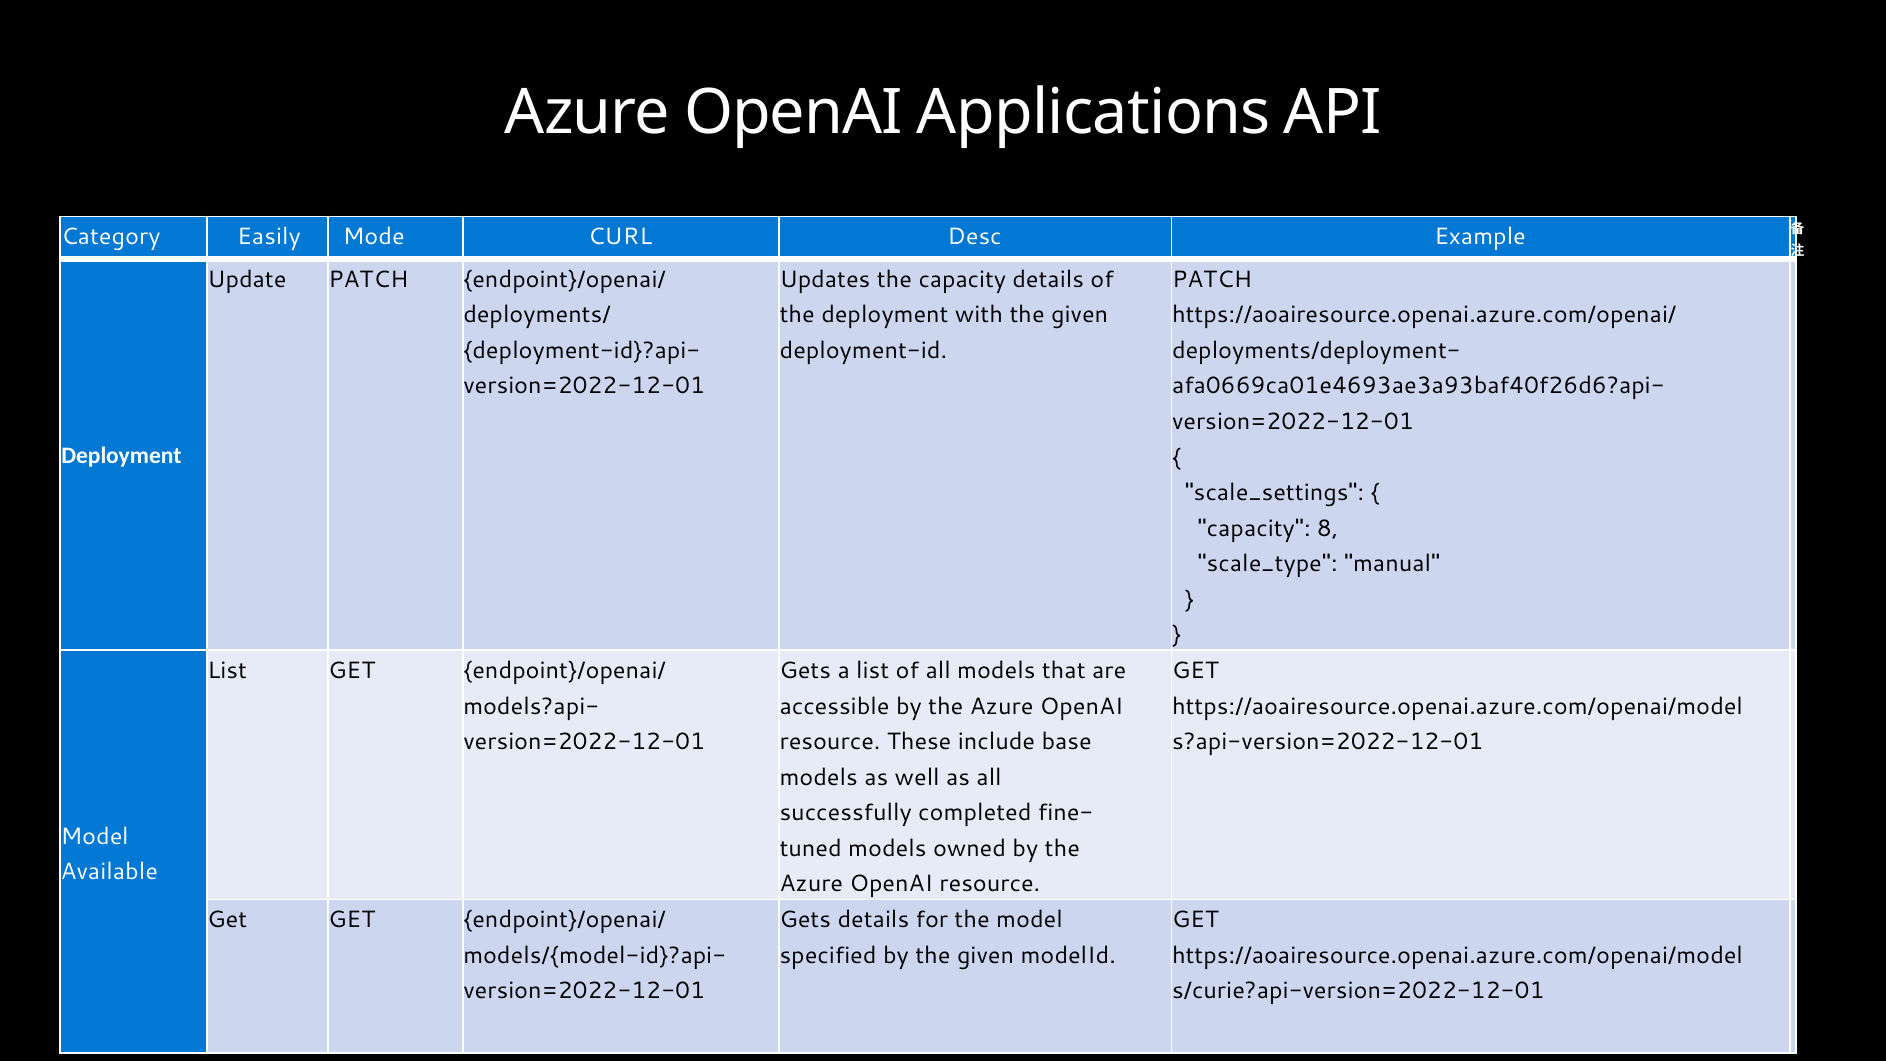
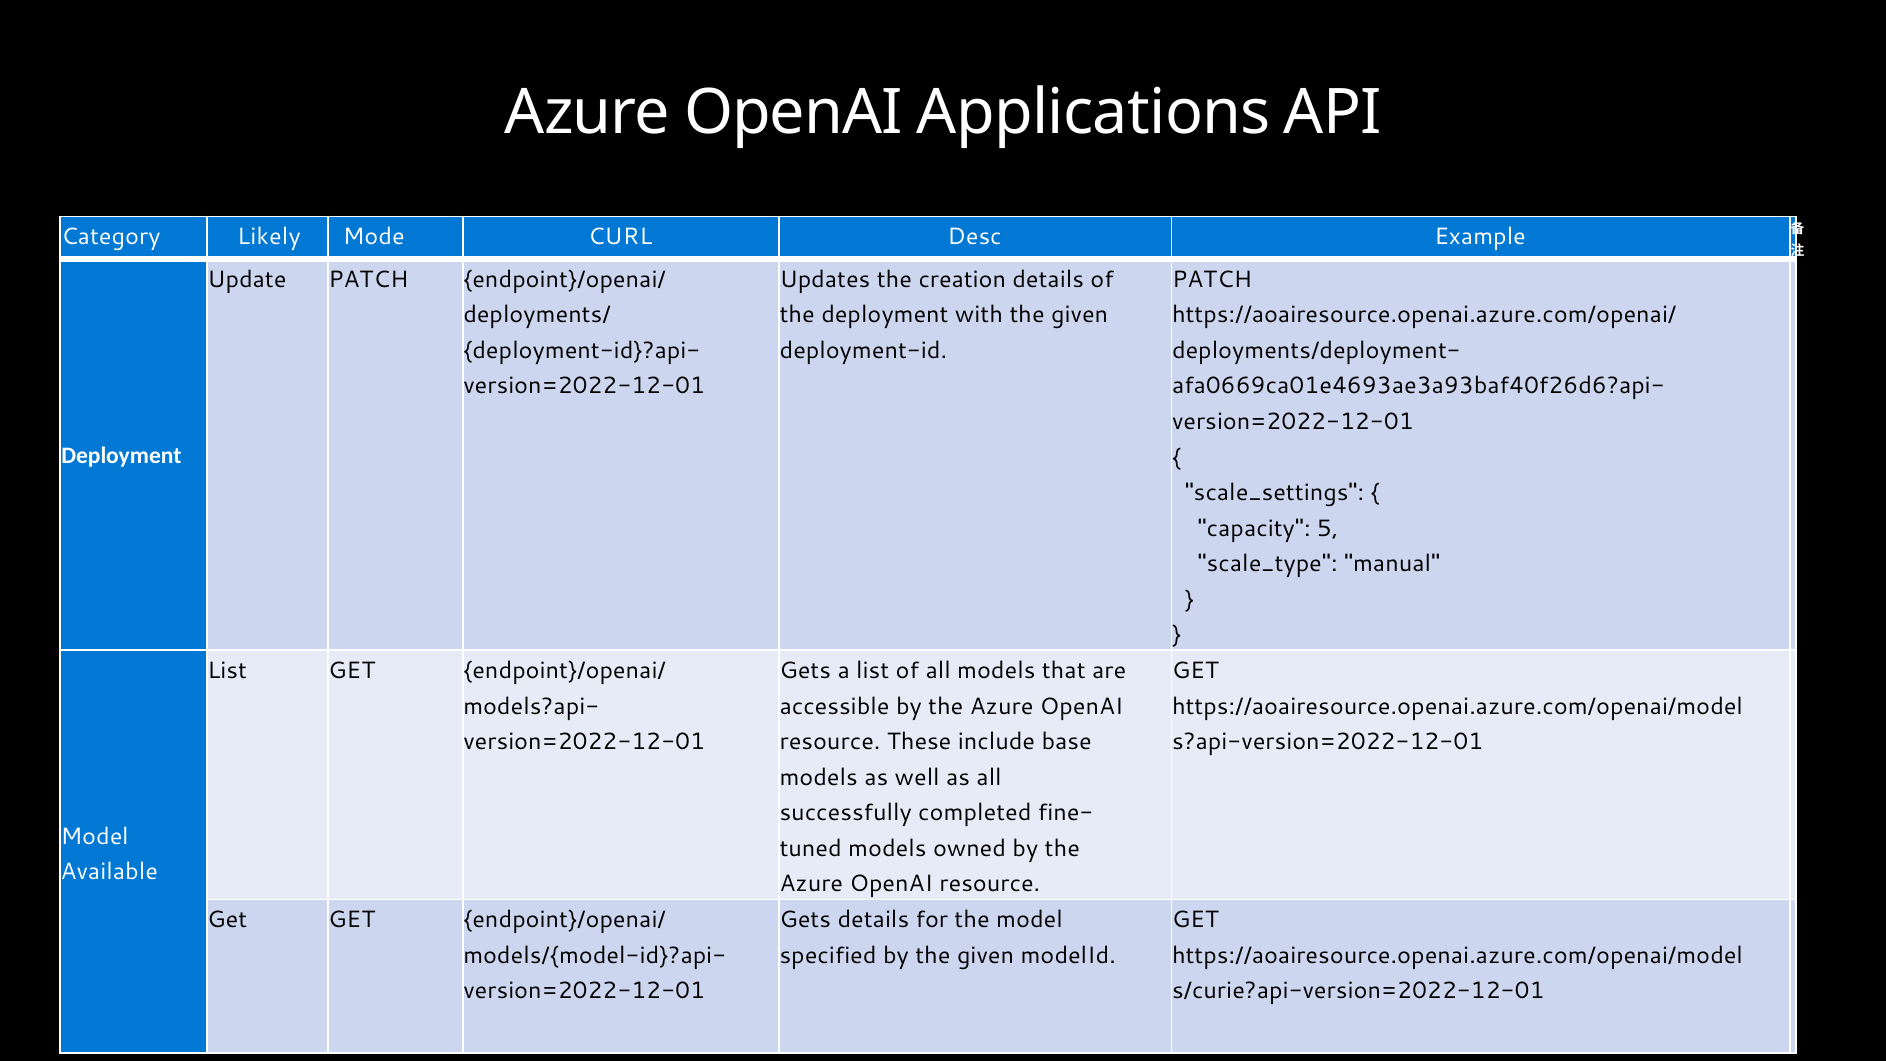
Easily: Easily -> Likely
the capacity: capacity -> creation
8: 8 -> 5
